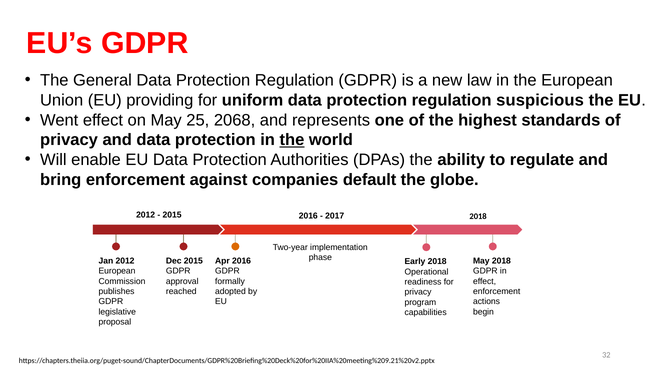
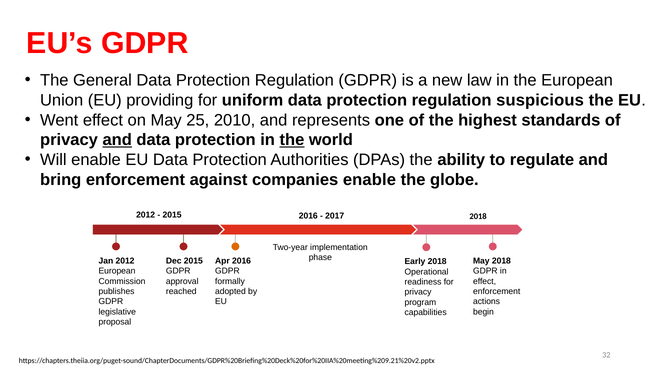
2068: 2068 -> 2010
and at (117, 140) underline: none -> present
companies default: default -> enable
